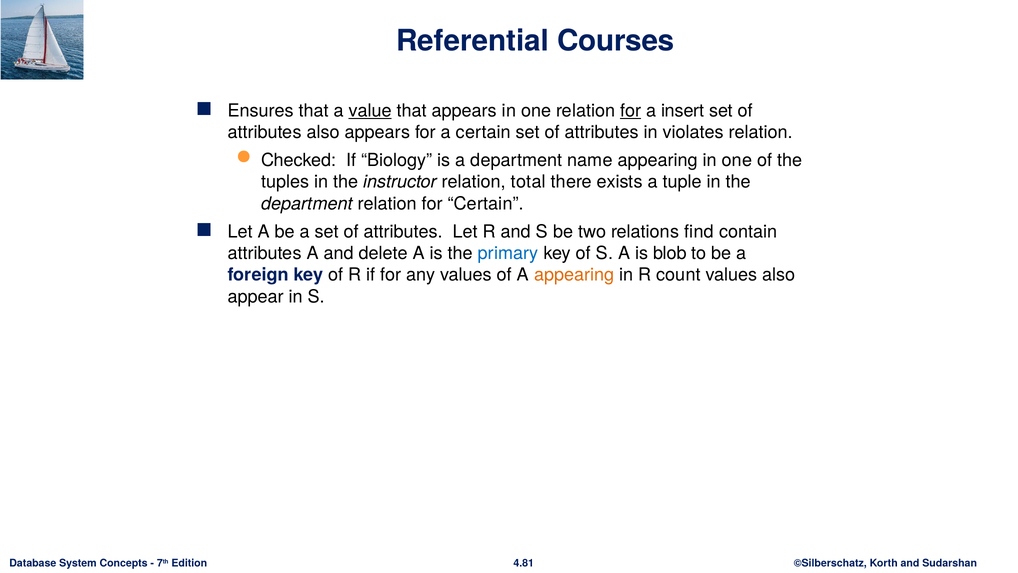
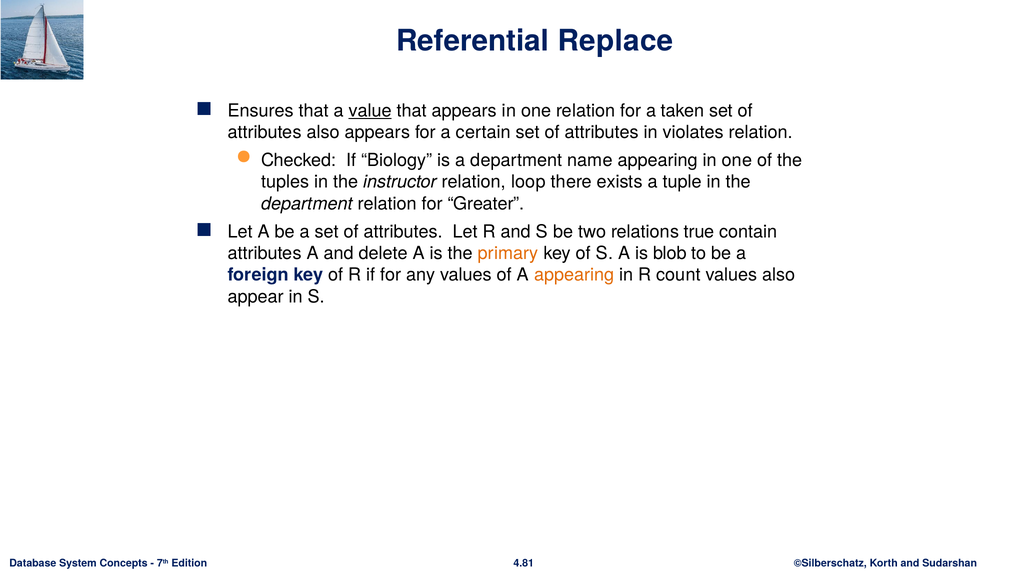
Courses: Courses -> Replace
for at (631, 111) underline: present -> none
insert: insert -> taken
total: total -> loop
for Certain: Certain -> Greater
find: find -> true
primary colour: blue -> orange
